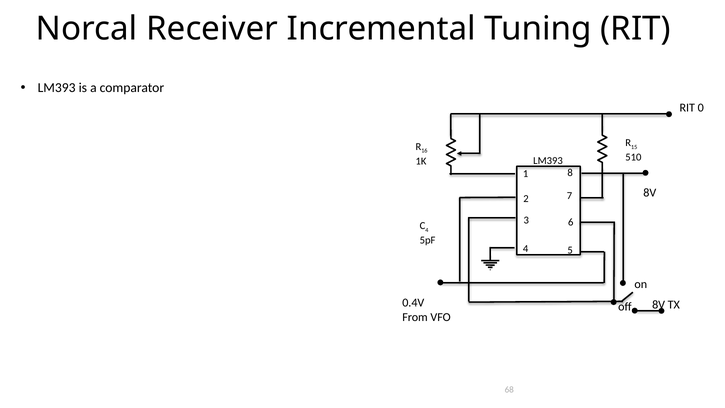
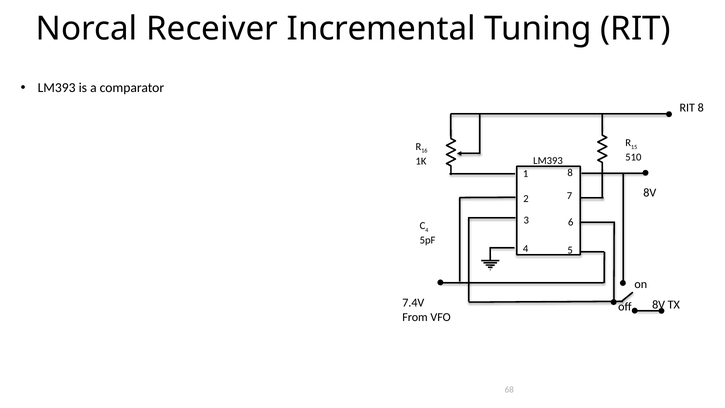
RIT 0: 0 -> 8
0.4V: 0.4V -> 7.4V
